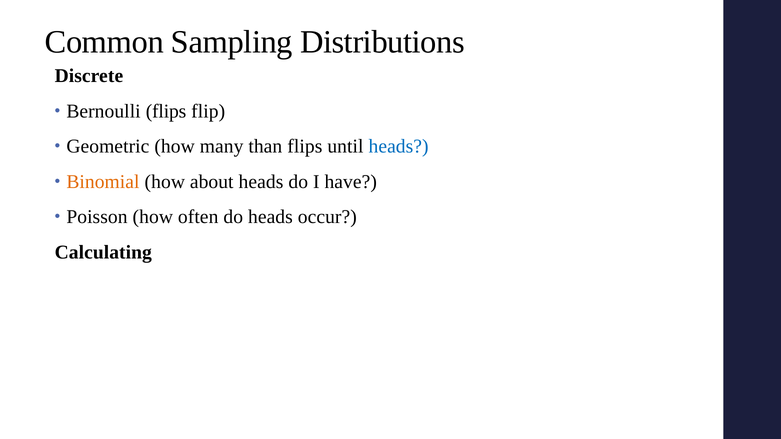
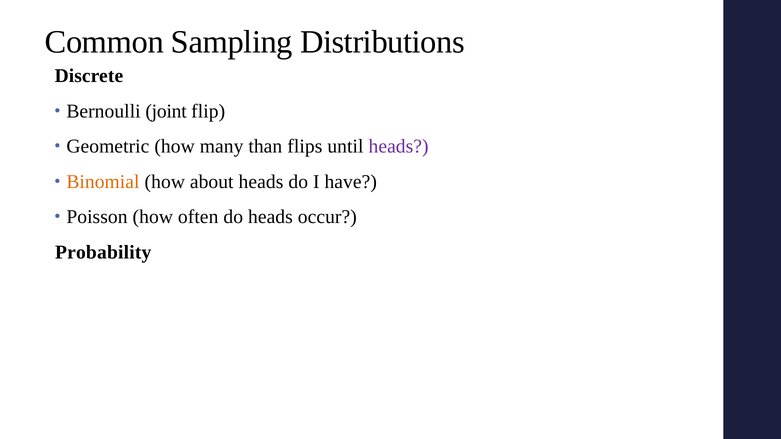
Bernoulli flips: flips -> joint
heads at (399, 146) colour: blue -> purple
Calculating: Calculating -> Probability
